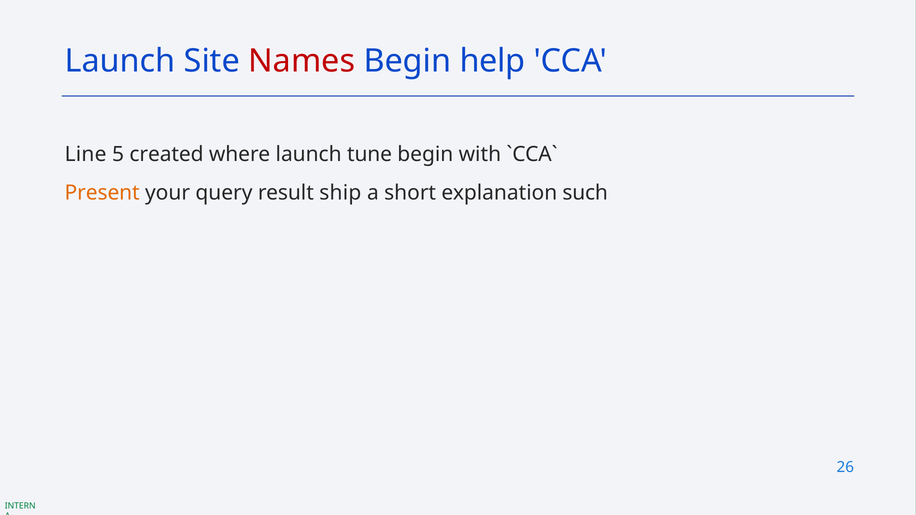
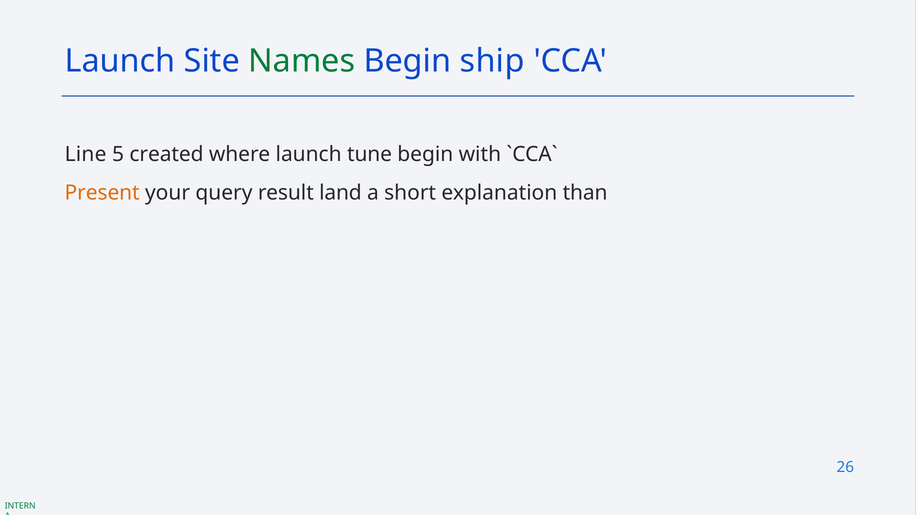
Names colour: red -> green
help: help -> ship
ship: ship -> land
such: such -> than
